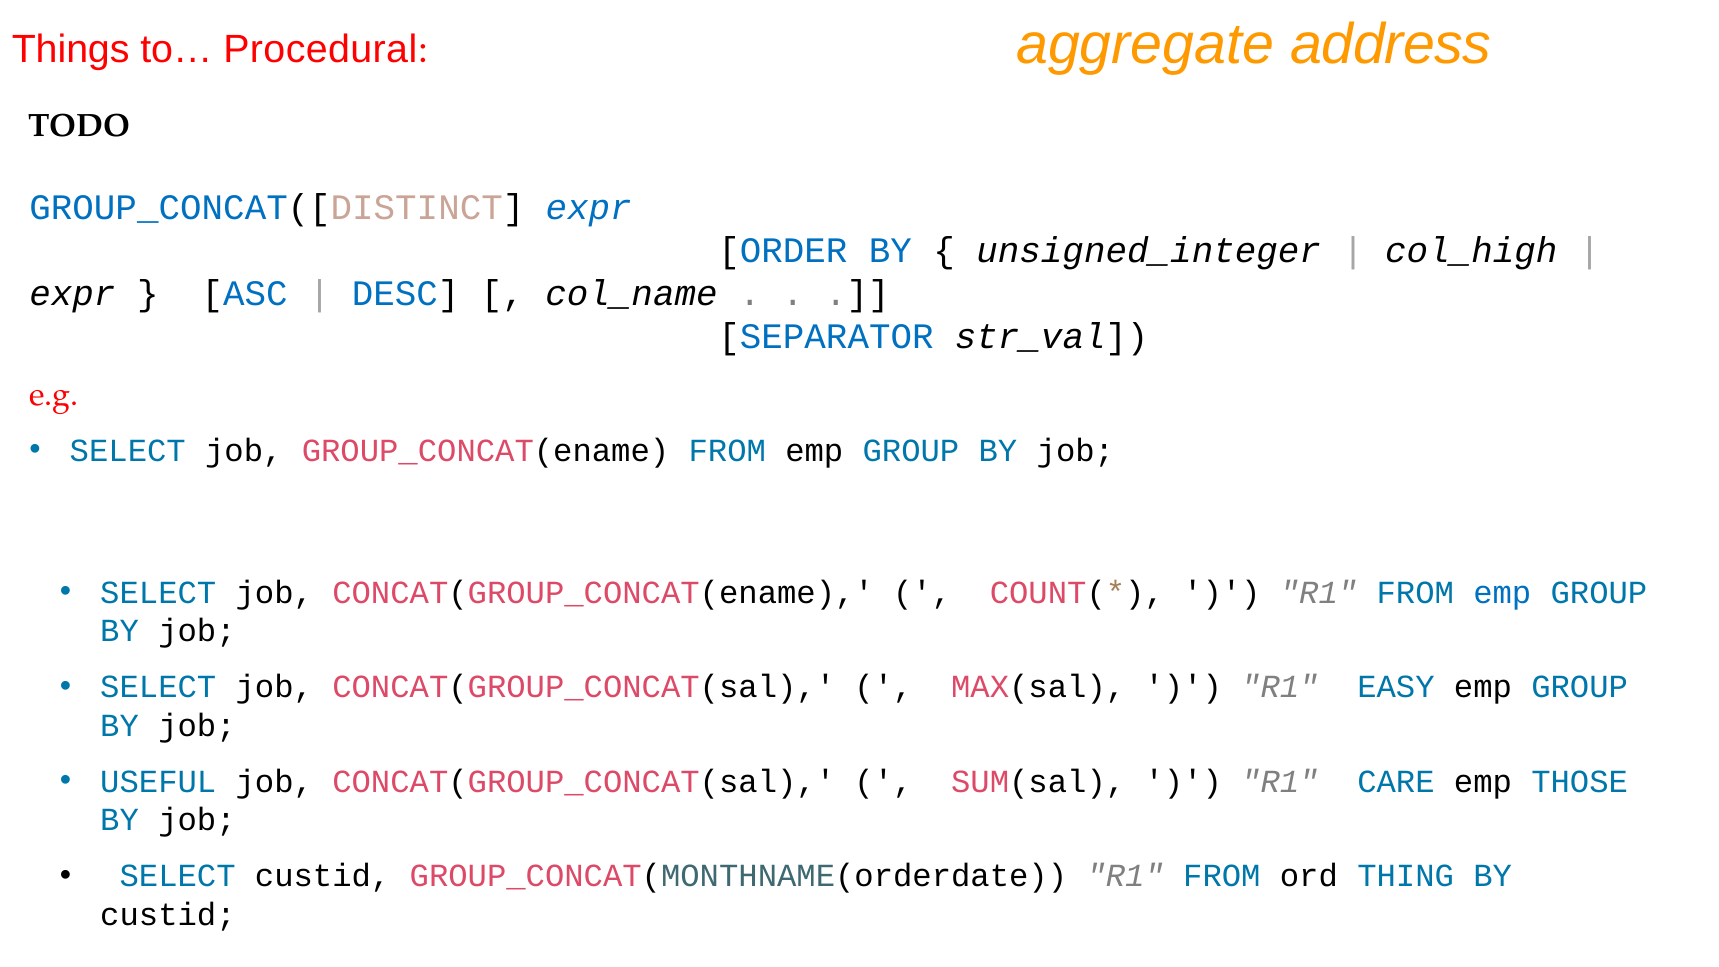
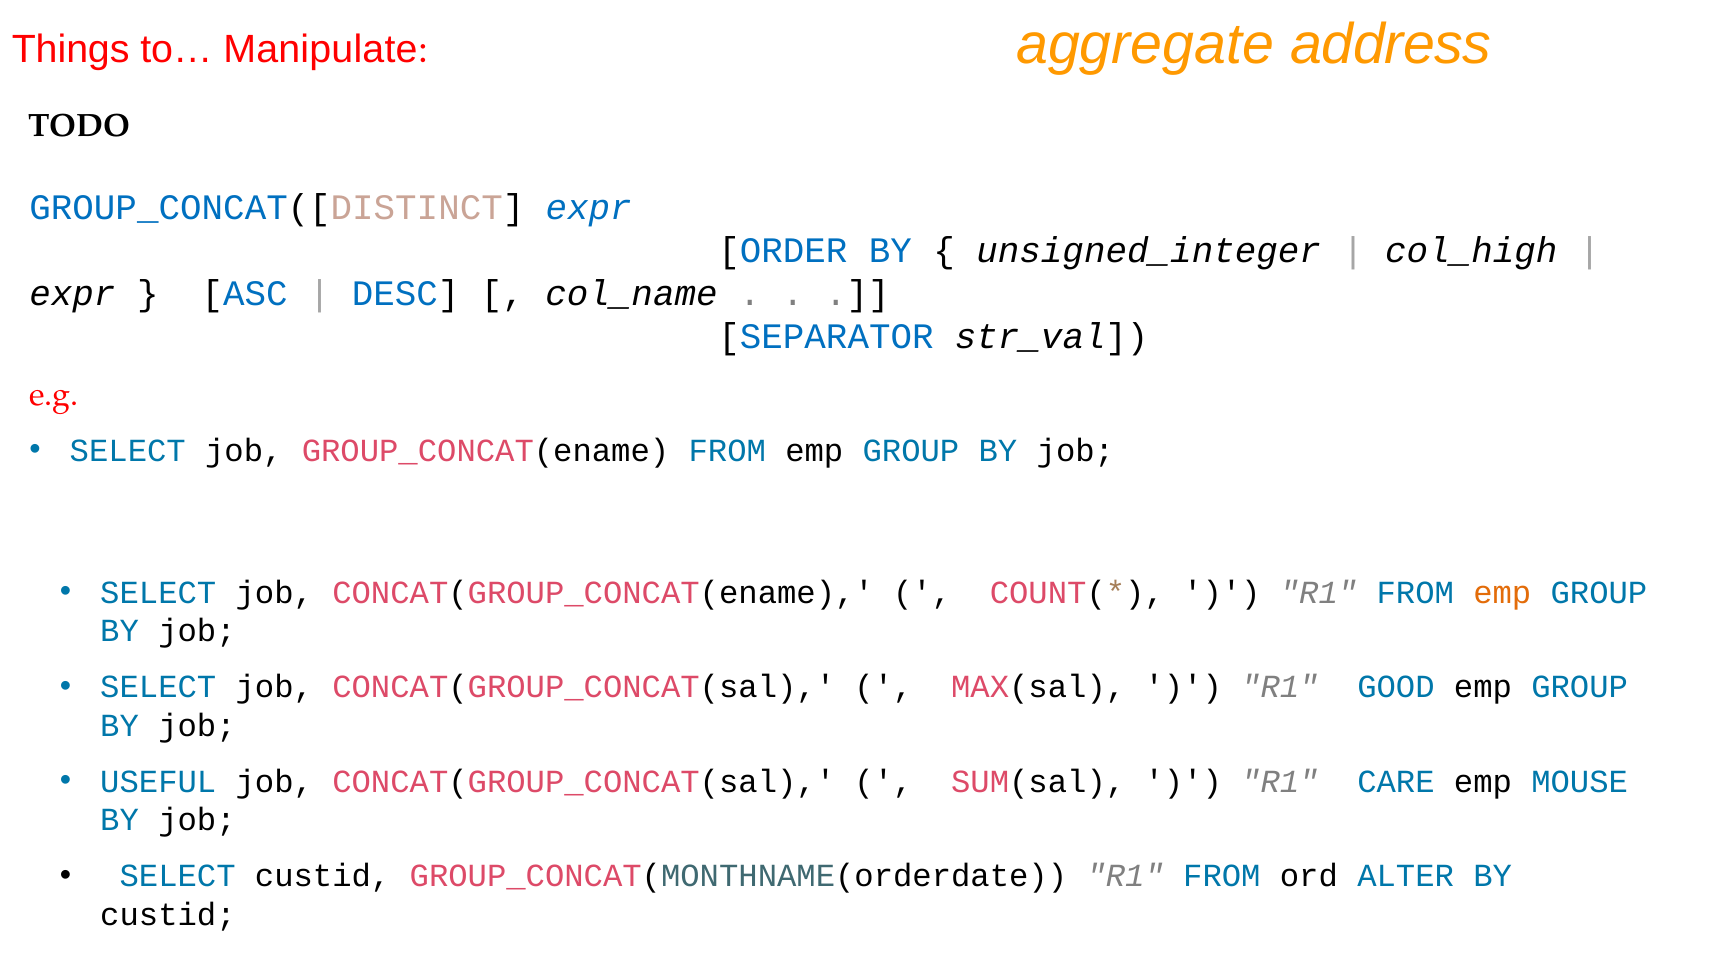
Procedural: Procedural -> Manipulate
emp at (1502, 593) colour: blue -> orange
EASY: EASY -> GOOD
THOSE: THOSE -> MOUSE
THING: THING -> ALTER
